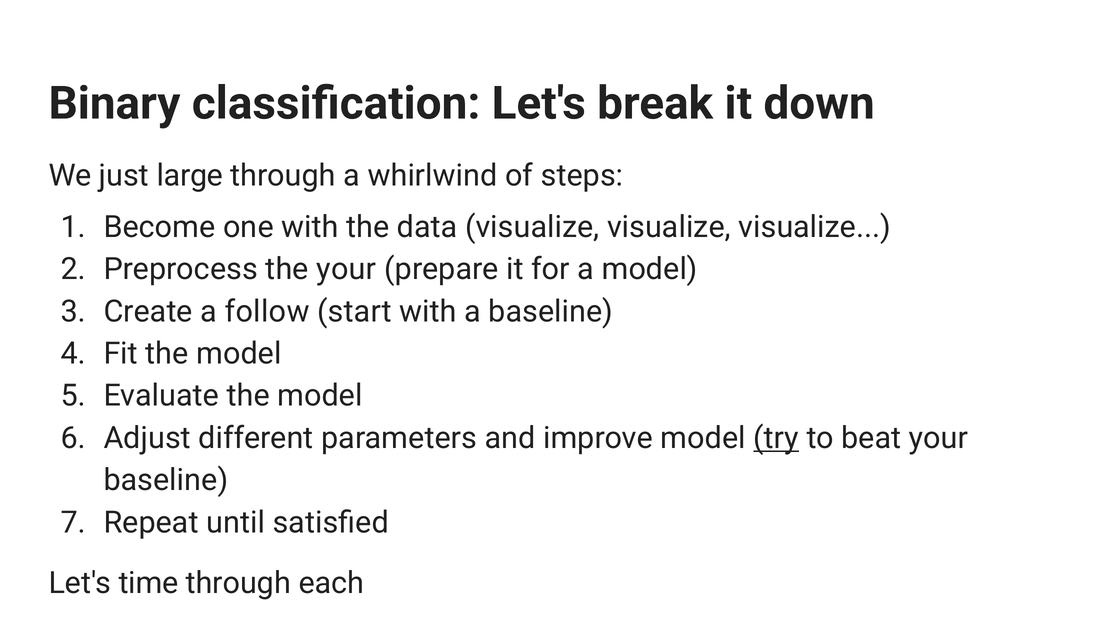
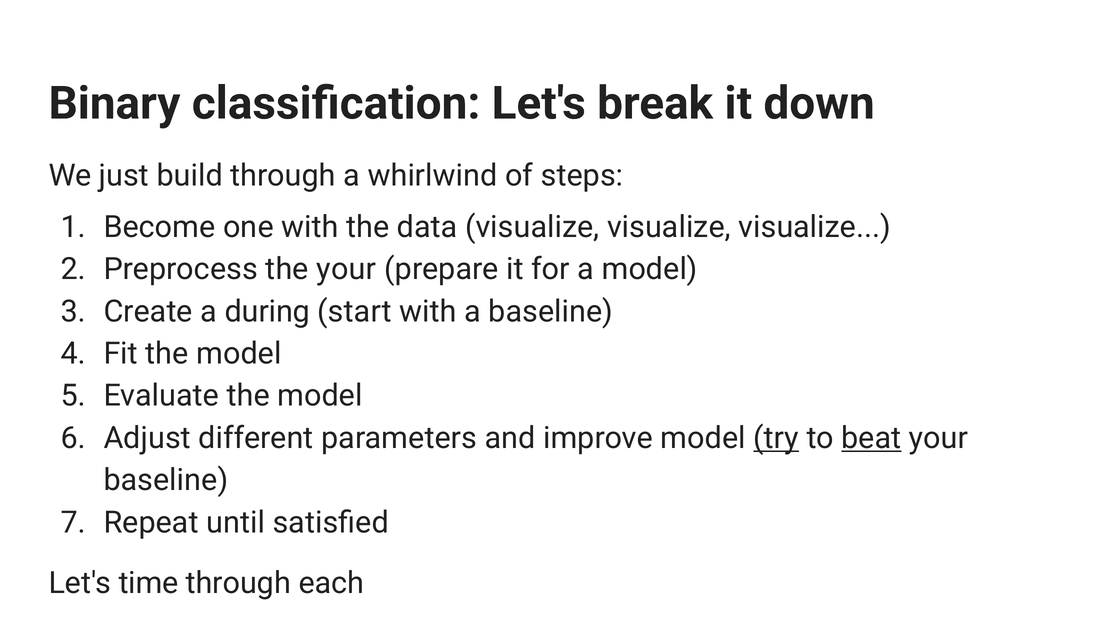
large: large -> build
follow: follow -> during
beat underline: none -> present
